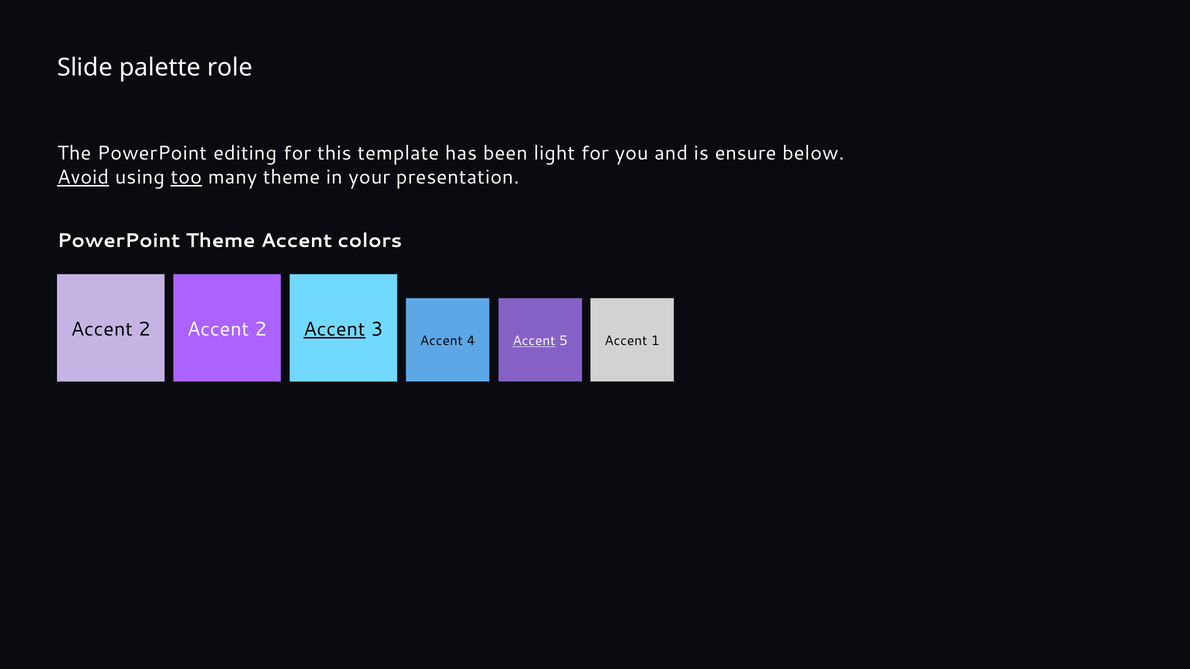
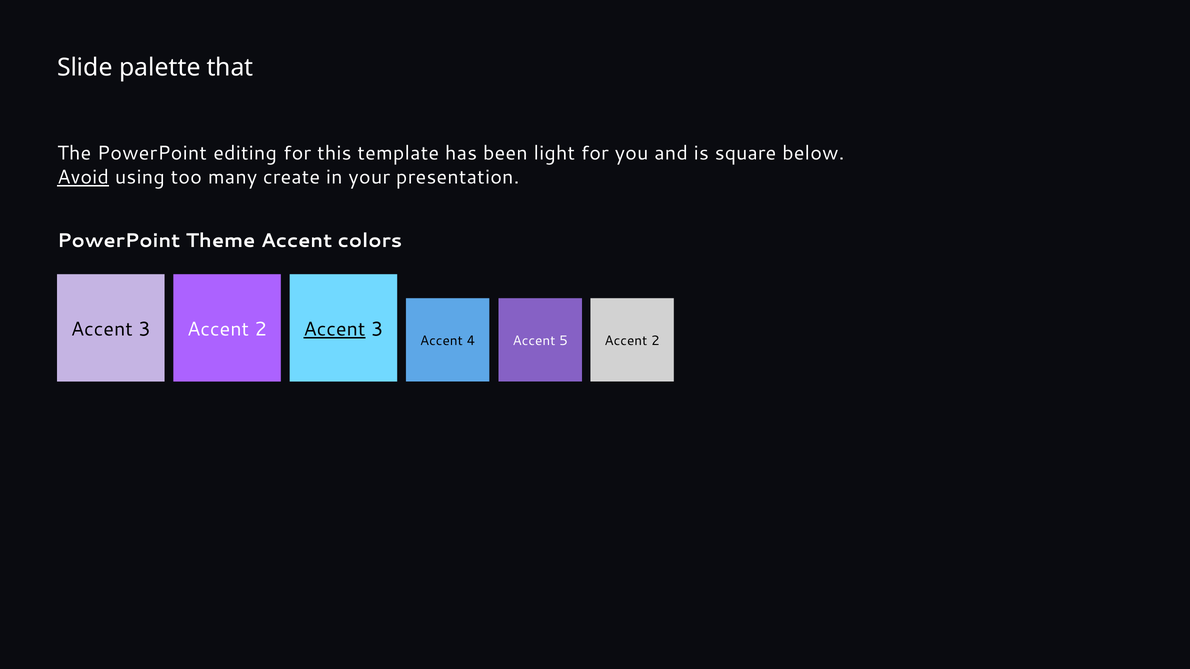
role: role -> that
ensure: ensure -> square
too underline: present -> none
many theme: theme -> create
2 at (145, 329): 2 -> 3
Accent at (534, 341) underline: present -> none
5 Accent 1: 1 -> 2
